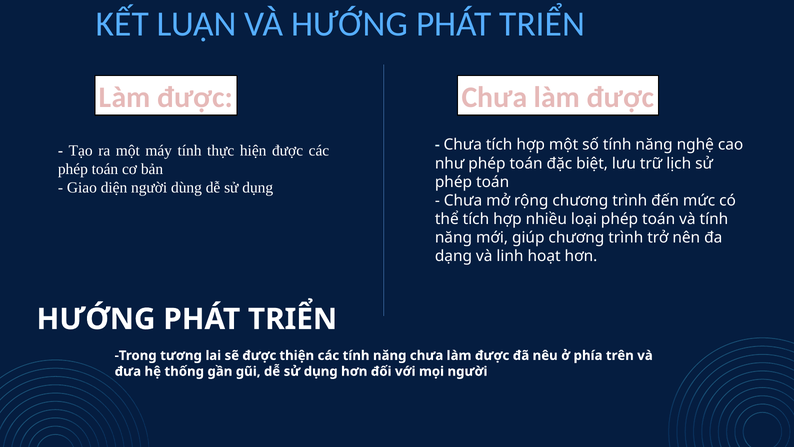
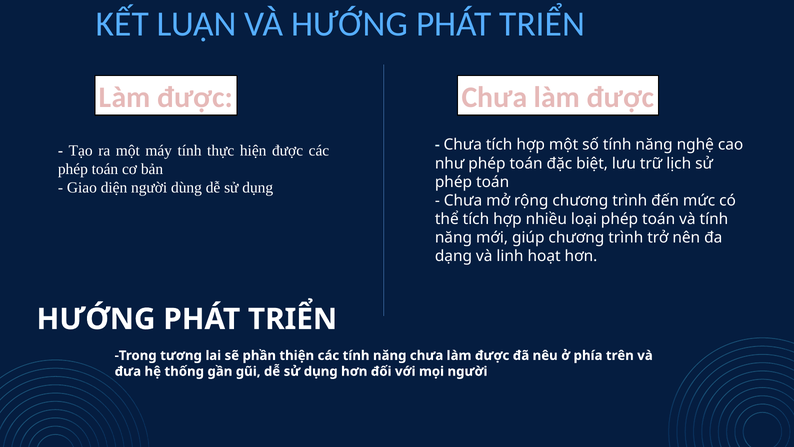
sẽ được: được -> phần
